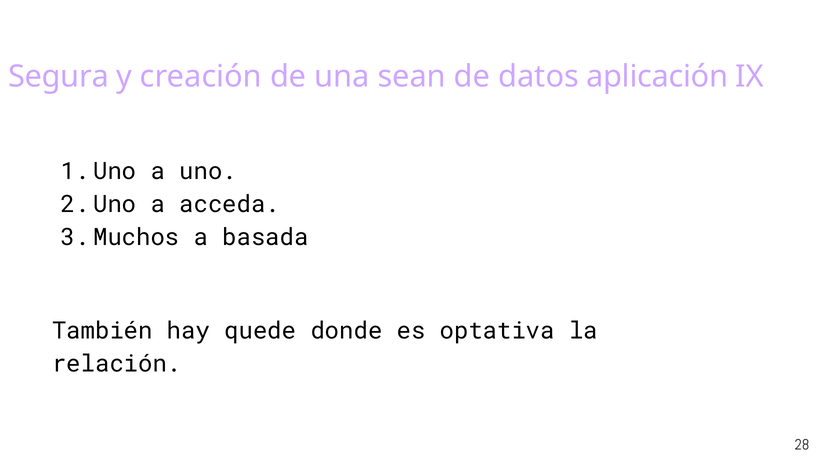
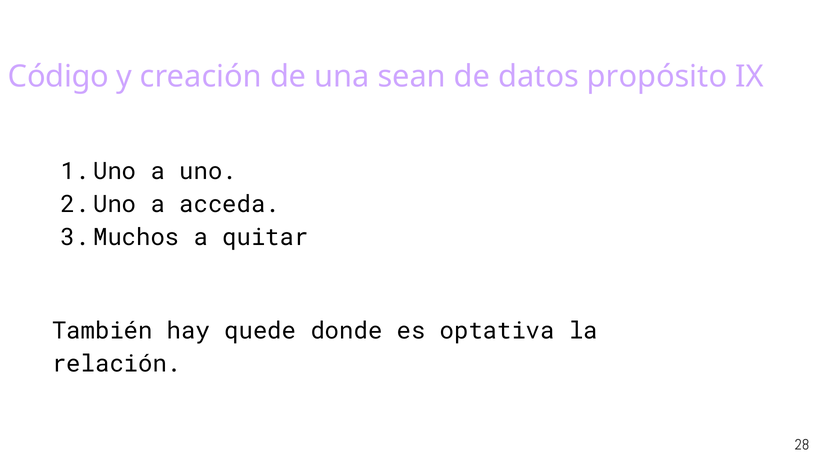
Segura: Segura -> Código
aplicación: aplicación -> propósito
basada: basada -> quitar
